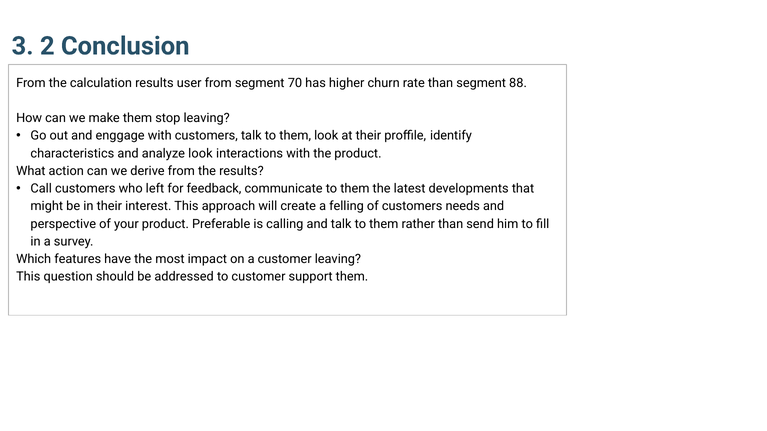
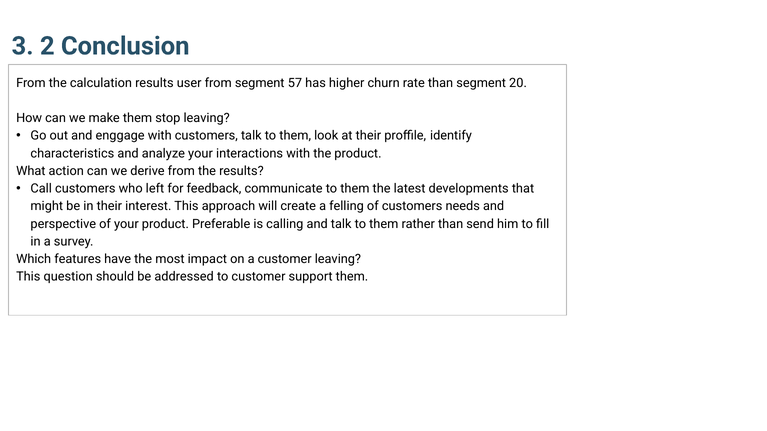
70: 70 -> 57
88: 88 -> 20
analyze look: look -> your
